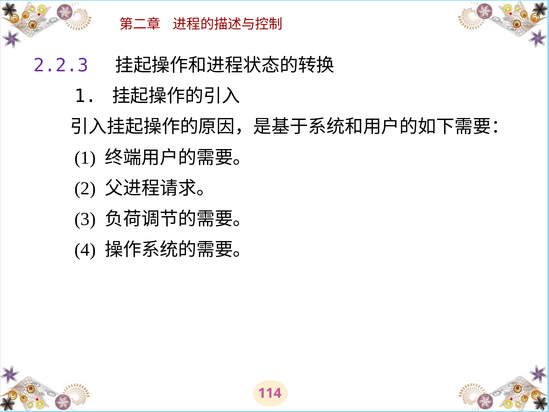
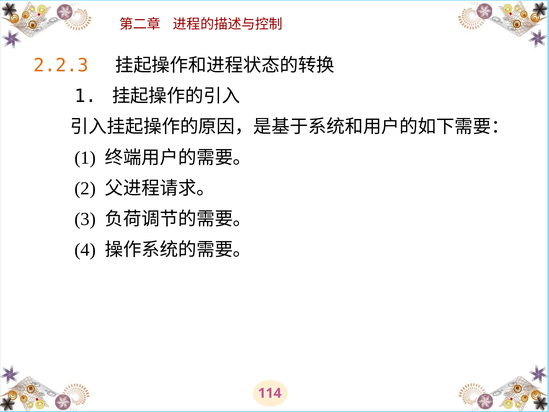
2.2.3 colour: purple -> orange
